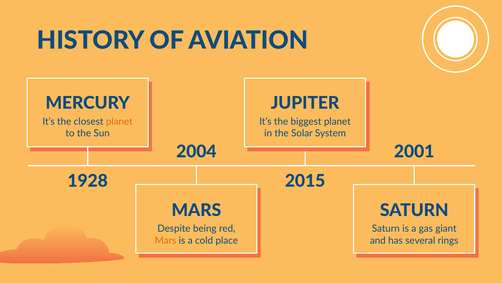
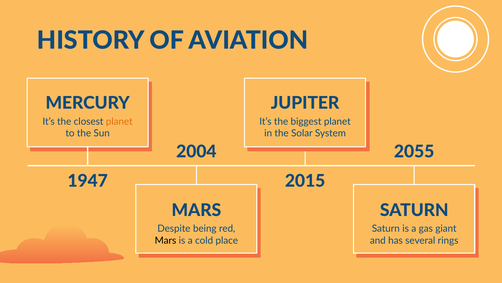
2001: 2001 -> 2055
1928: 1928 -> 1947
Mars at (165, 240) colour: orange -> black
